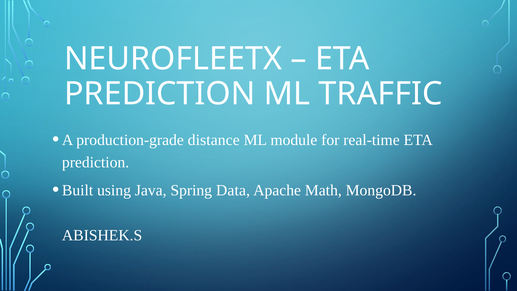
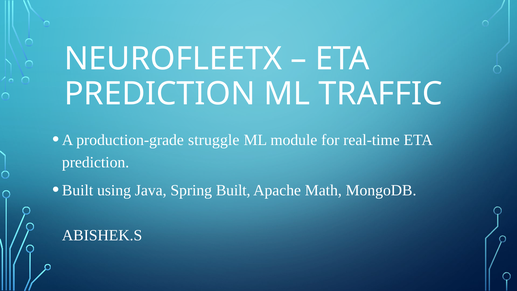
distance: distance -> struggle
Spring Data: Data -> Built
